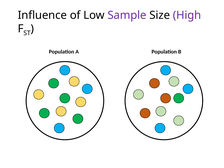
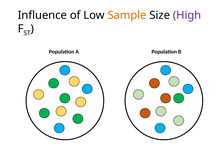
Sample colour: purple -> orange
